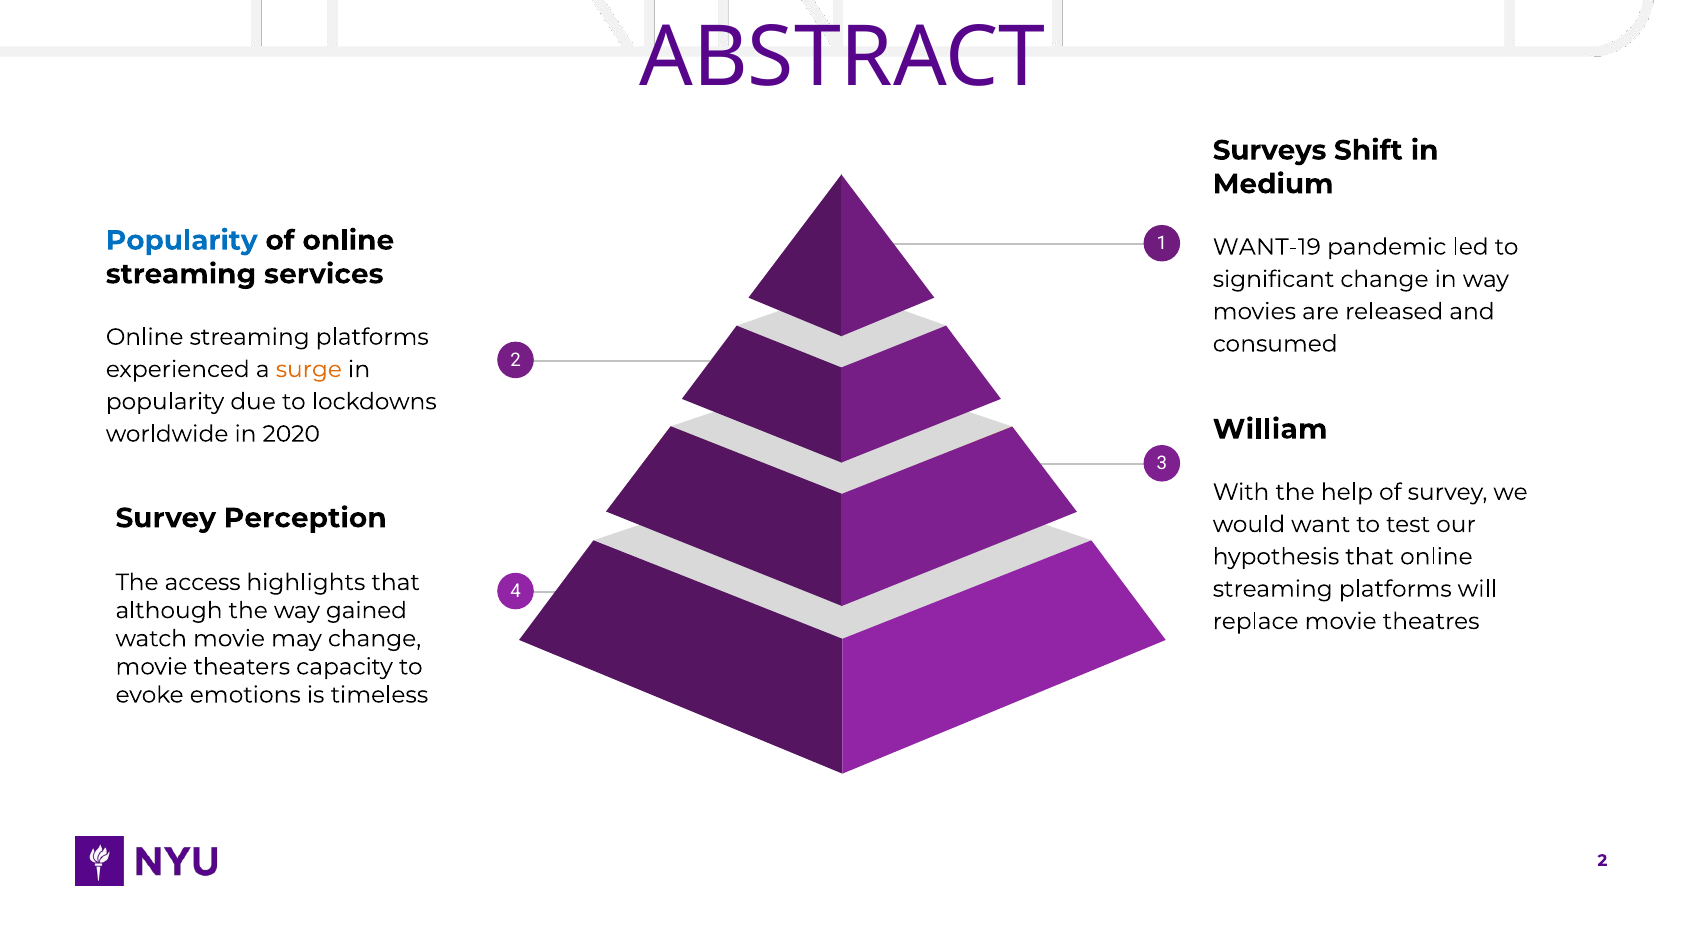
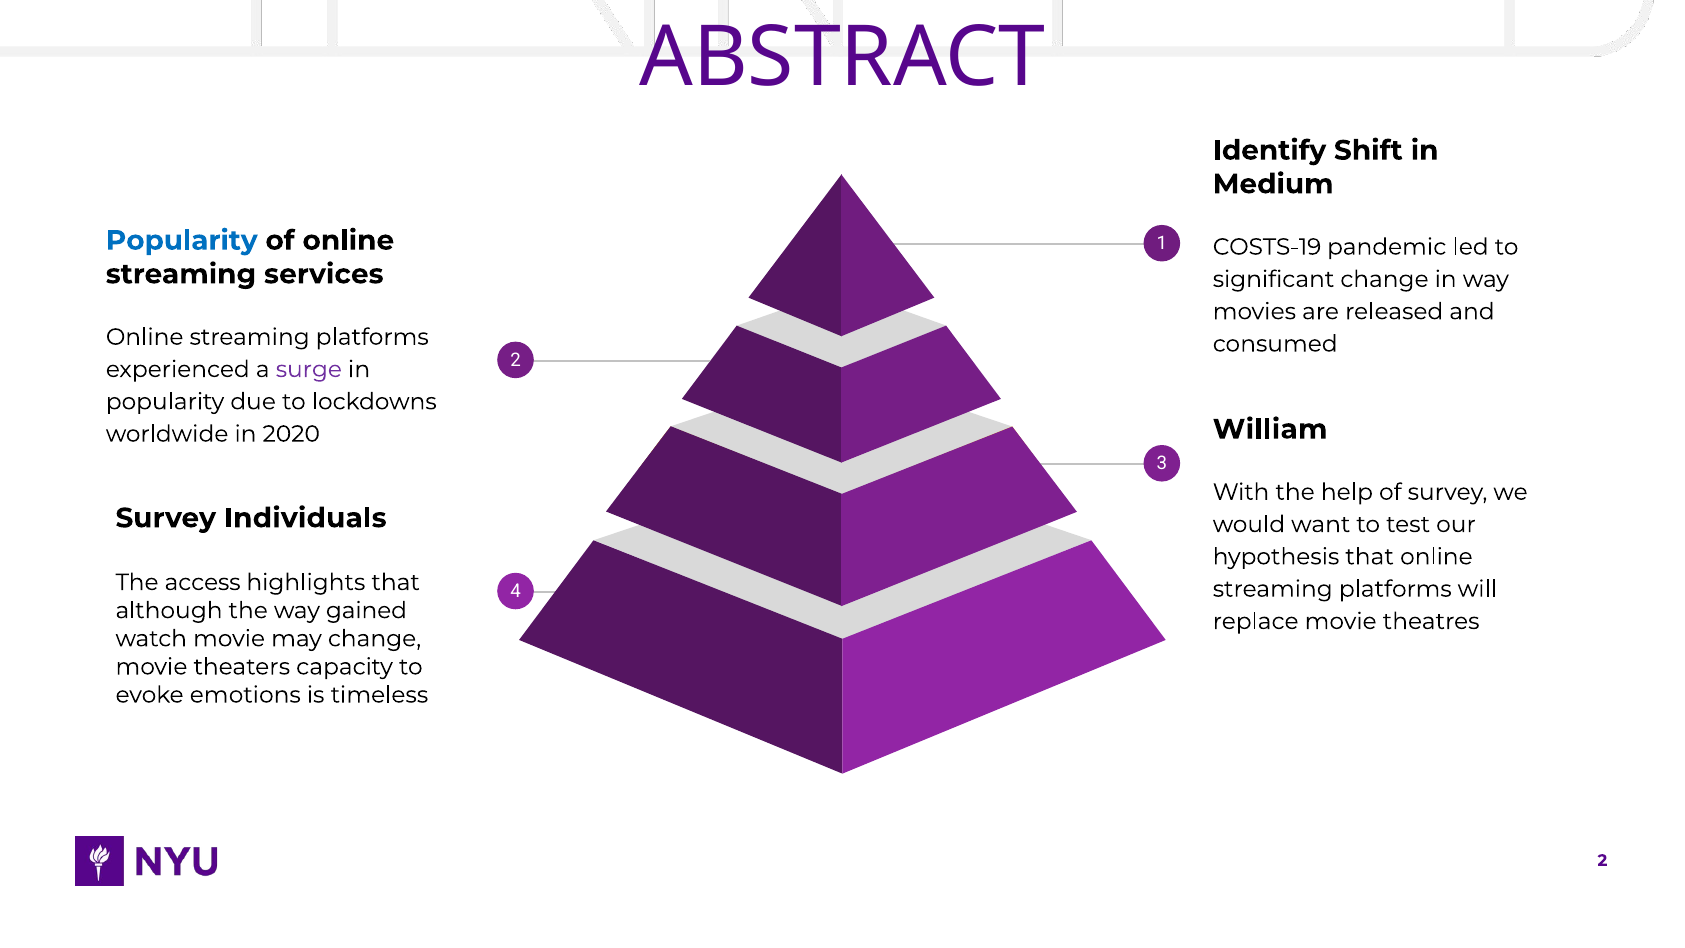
Surveys: Surveys -> Identify
WANT-19: WANT-19 -> COSTS-19
surge colour: orange -> purple
Perception: Perception -> Individuals
